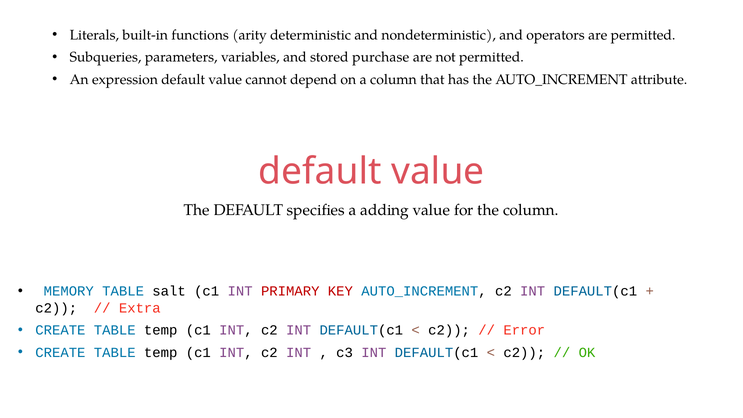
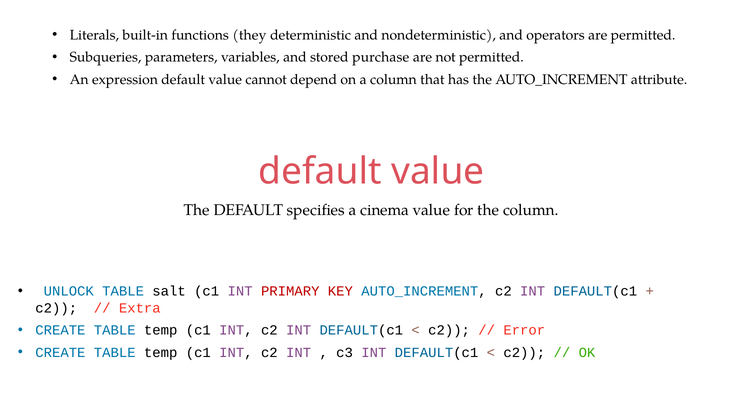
arity: arity -> they
adding: adding -> cinema
MEMORY: MEMORY -> UNLOCK
